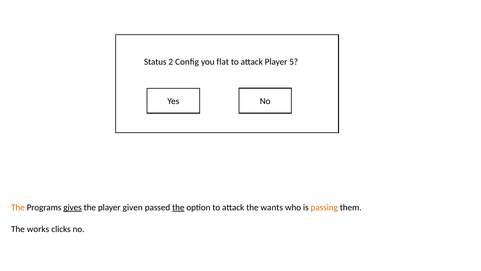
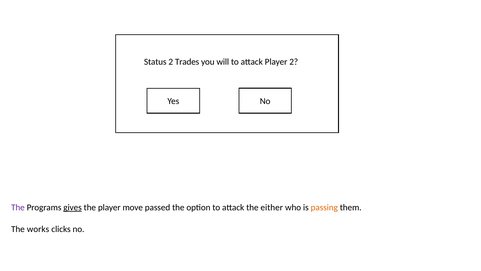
Conﬁg: Conﬁg -> Trades
flat: flat -> will
Player 5: 5 -> 2
The at (18, 207) colour: orange -> purple
given: given -> move
the at (178, 207) underline: present -> none
wants: wants -> either
